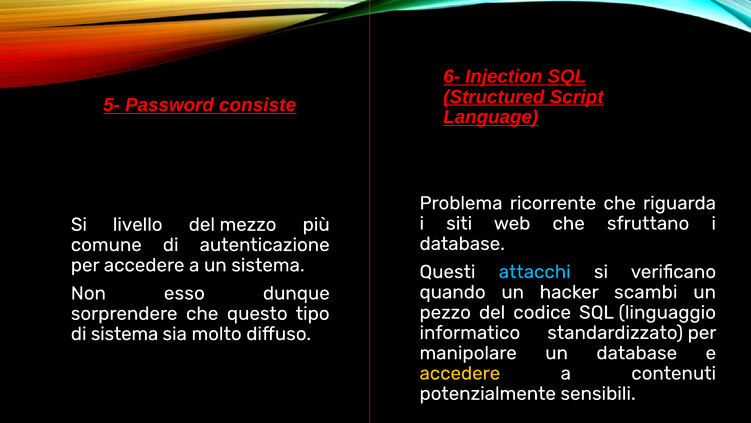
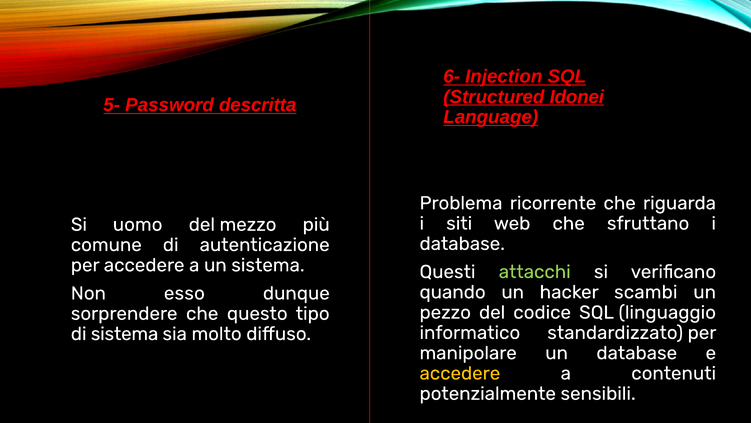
Script: Script -> Idonei
consiste: consiste -> descritta
livello: livello -> uomo
attacchi colour: light blue -> light green
